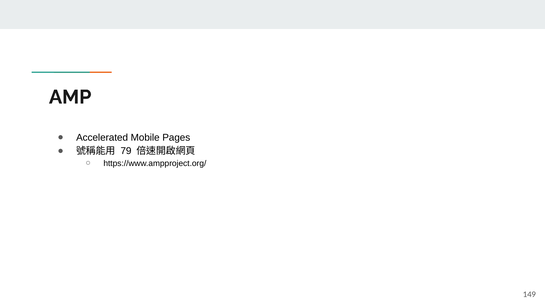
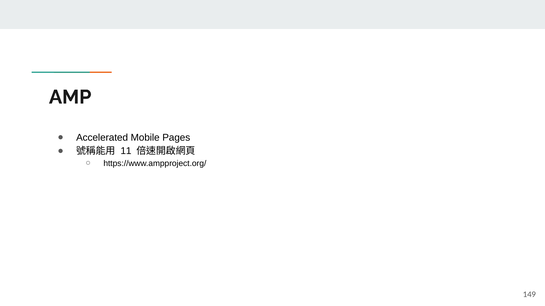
79: 79 -> 11
